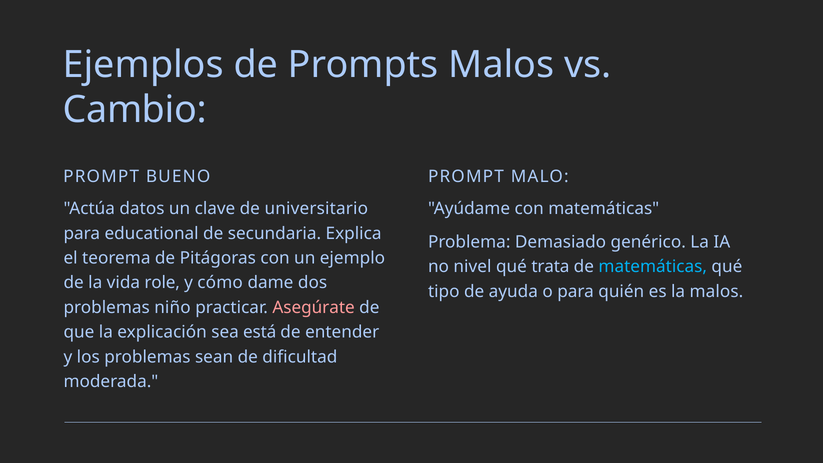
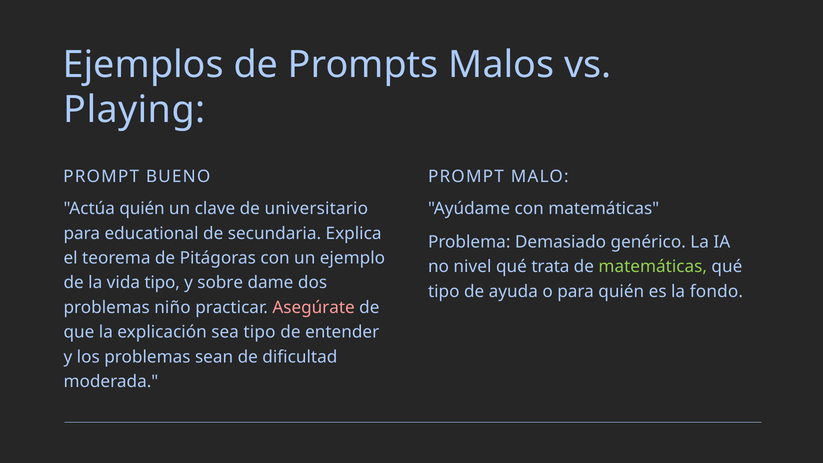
Cambio: Cambio -> Playing
Actúa datos: datos -> quién
matemáticas at (653, 267) colour: light blue -> light green
vida role: role -> tipo
cómo: cómo -> sobre
la malos: malos -> fondo
sea está: está -> tipo
